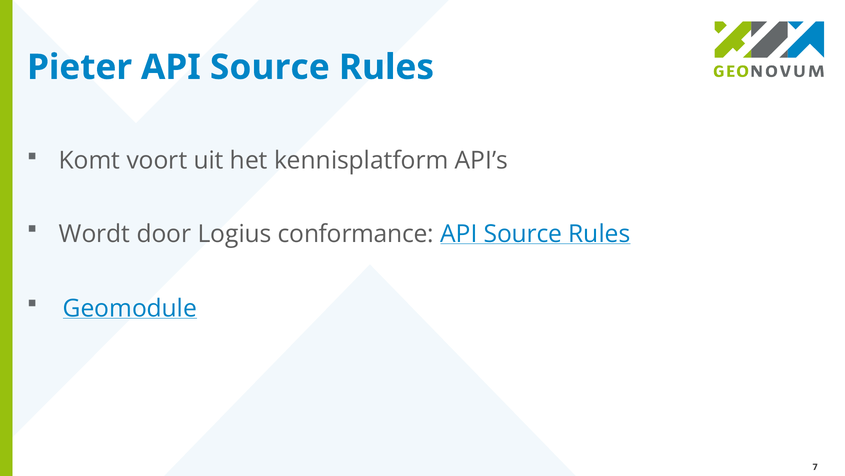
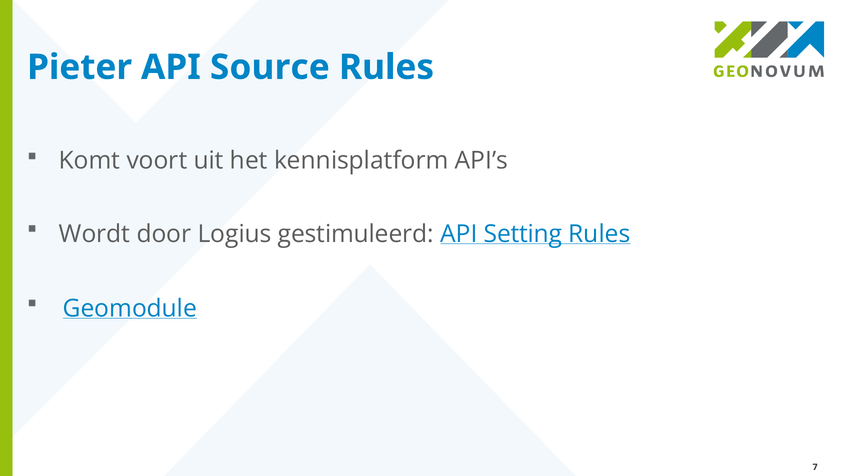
conformance: conformance -> gestimuleerd
Source at (523, 234): Source -> Setting
